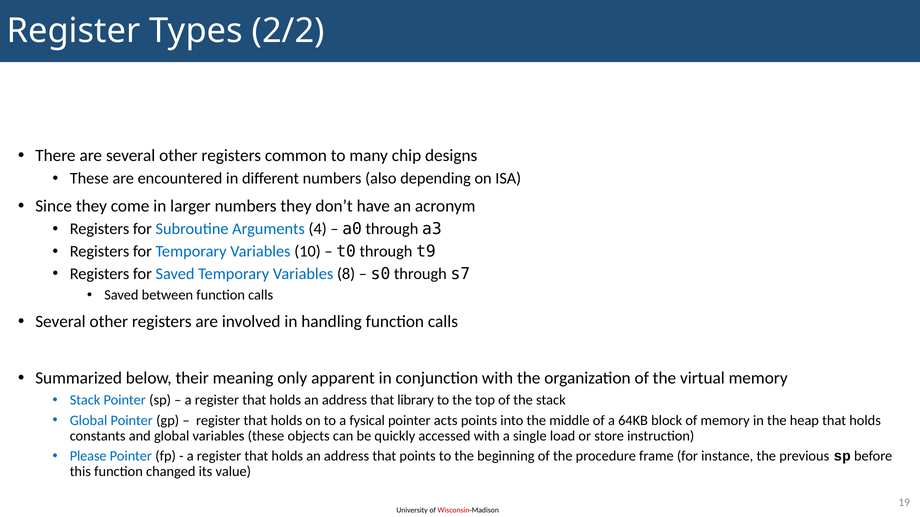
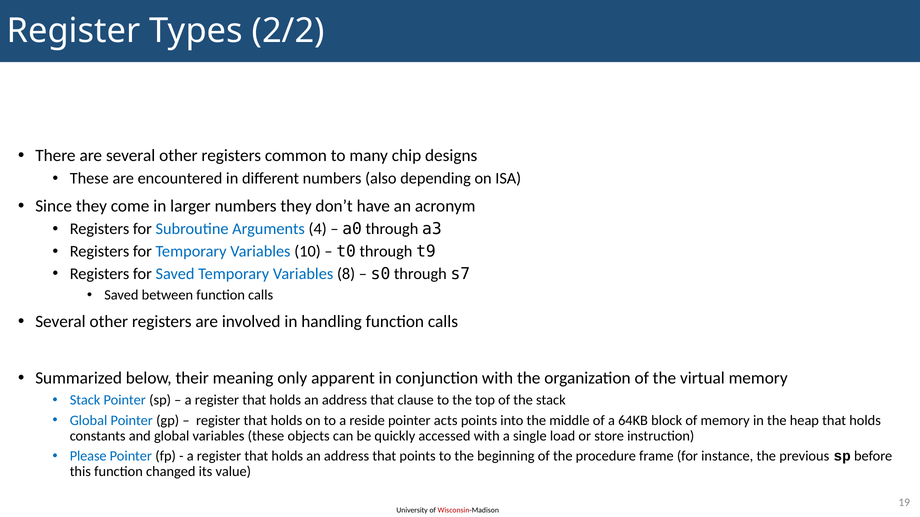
library: library -> clause
fysical: fysical -> reside
